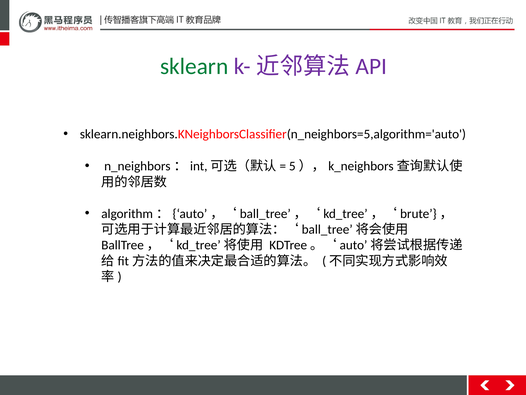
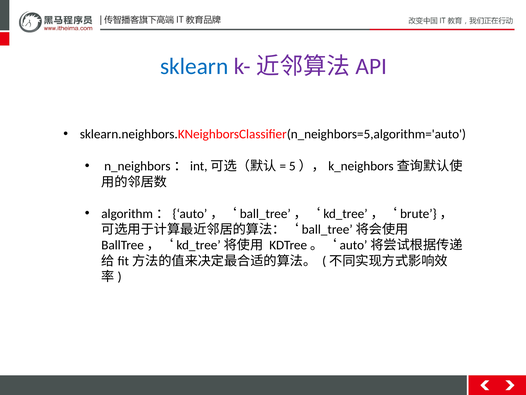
sklearn colour: green -> blue
